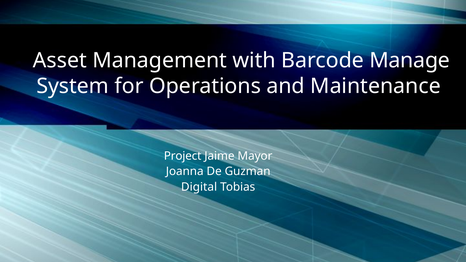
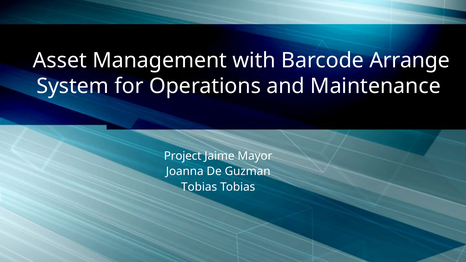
Manage: Manage -> Arrange
Digital at (199, 187): Digital -> Tobias
